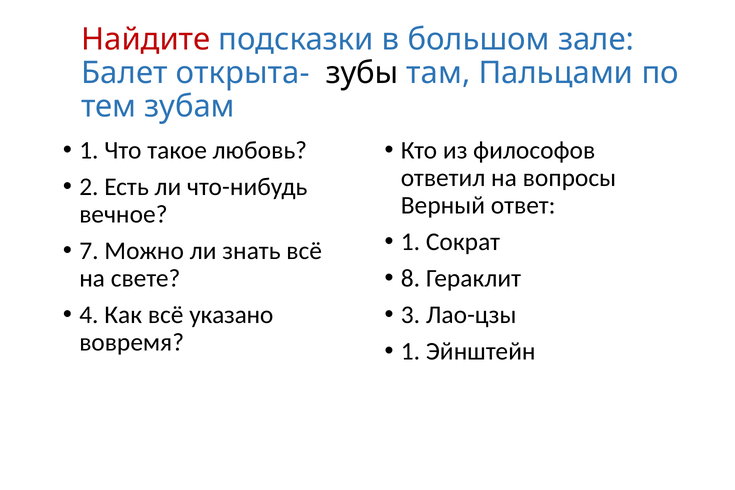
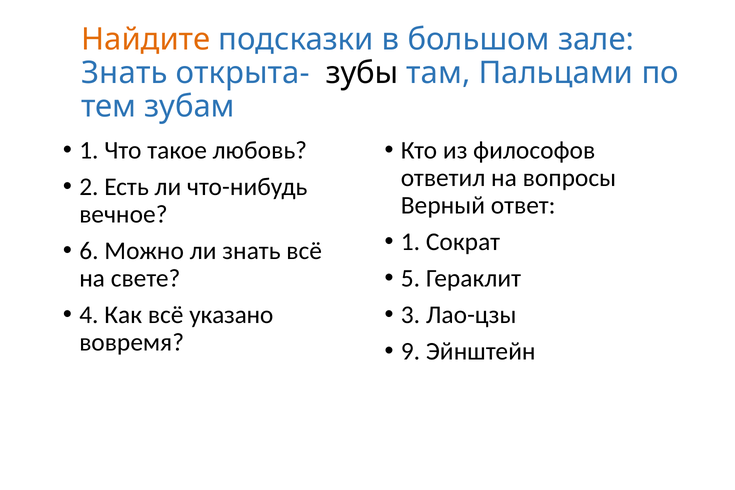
Найдите colour: red -> orange
Балет at (125, 73): Балет -> Знать
7: 7 -> 6
8: 8 -> 5
1 at (410, 351): 1 -> 9
